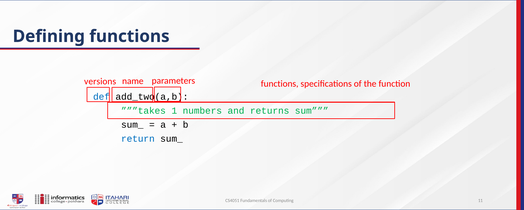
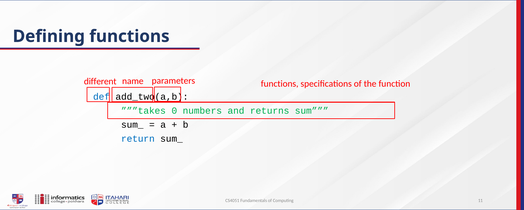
versions: versions -> different
1: 1 -> 0
